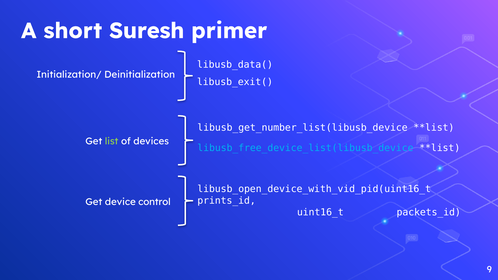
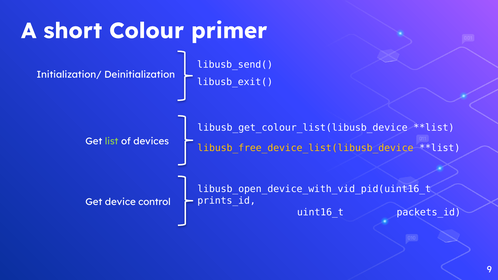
Suresh: Suresh -> Colour
libusb_data(: libusb_data( -> libusb_send(
libusb_get_number_list(libusb_device: libusb_get_number_list(libusb_device -> libusb_get_colour_list(libusb_device
libusb_free_device_list(libusb_device colour: light blue -> yellow
